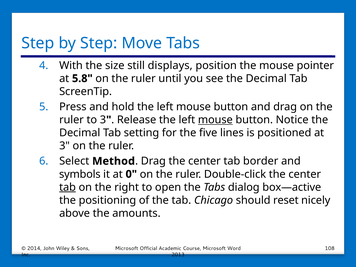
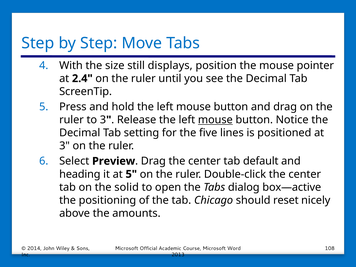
5.8: 5.8 -> 2.4
Method: Method -> Preview
border: border -> default
symbols: symbols -> heading
at 0: 0 -> 5
tab at (68, 187) underline: present -> none
right: right -> solid
